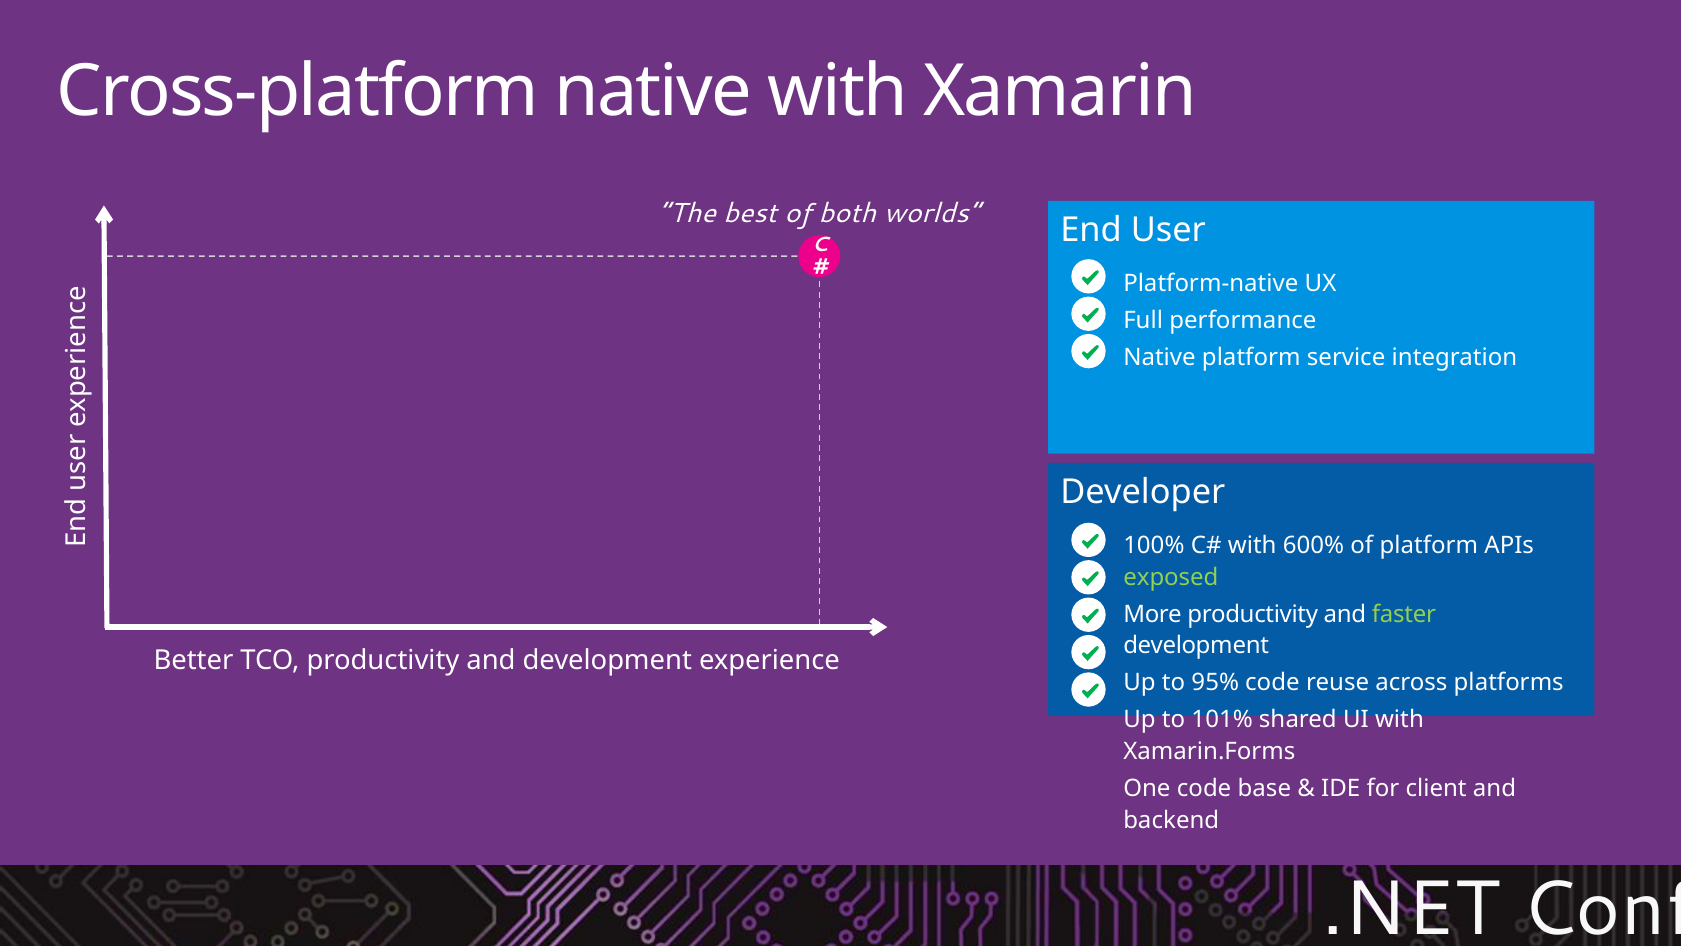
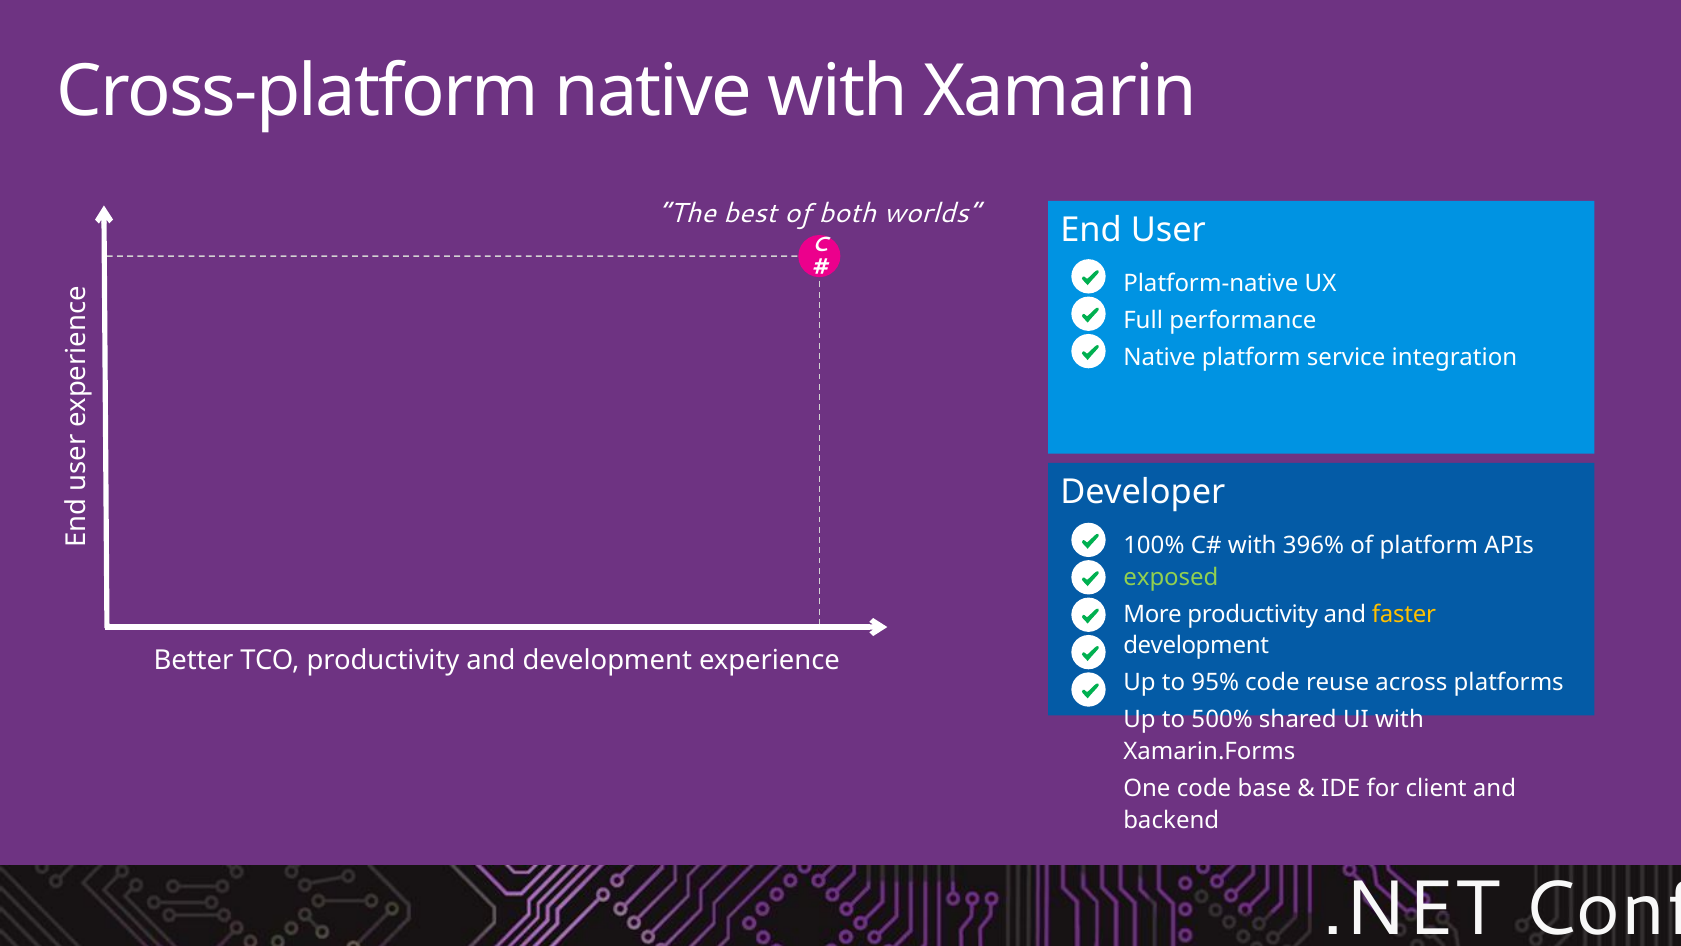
600%: 600% -> 396%
faster colour: light green -> yellow
101%: 101% -> 500%
